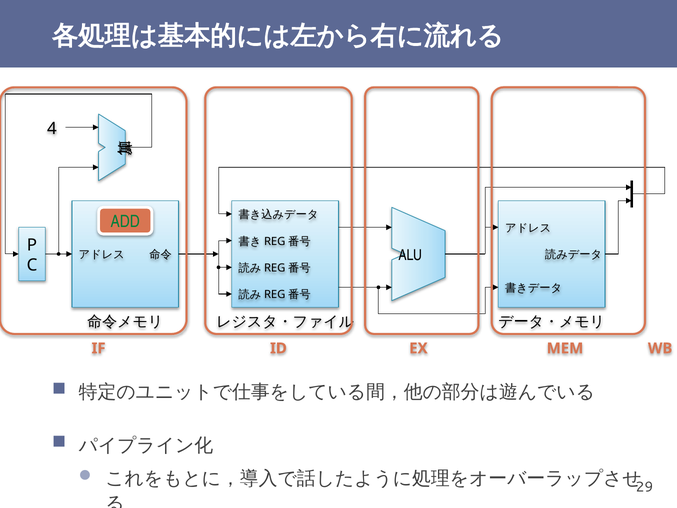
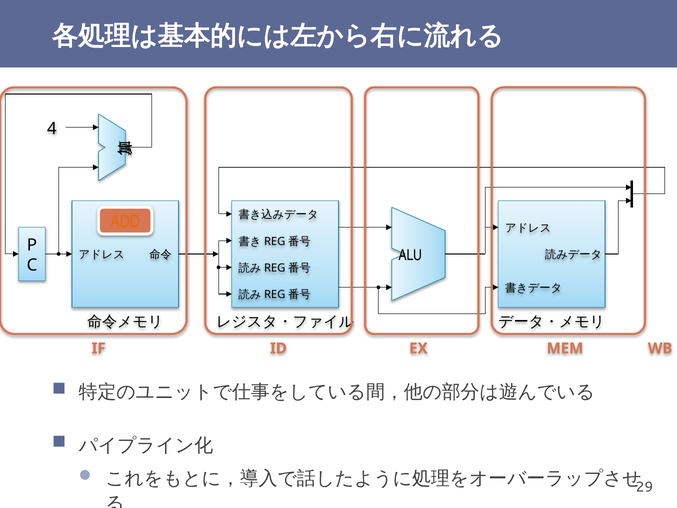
ADD colour: green -> orange
